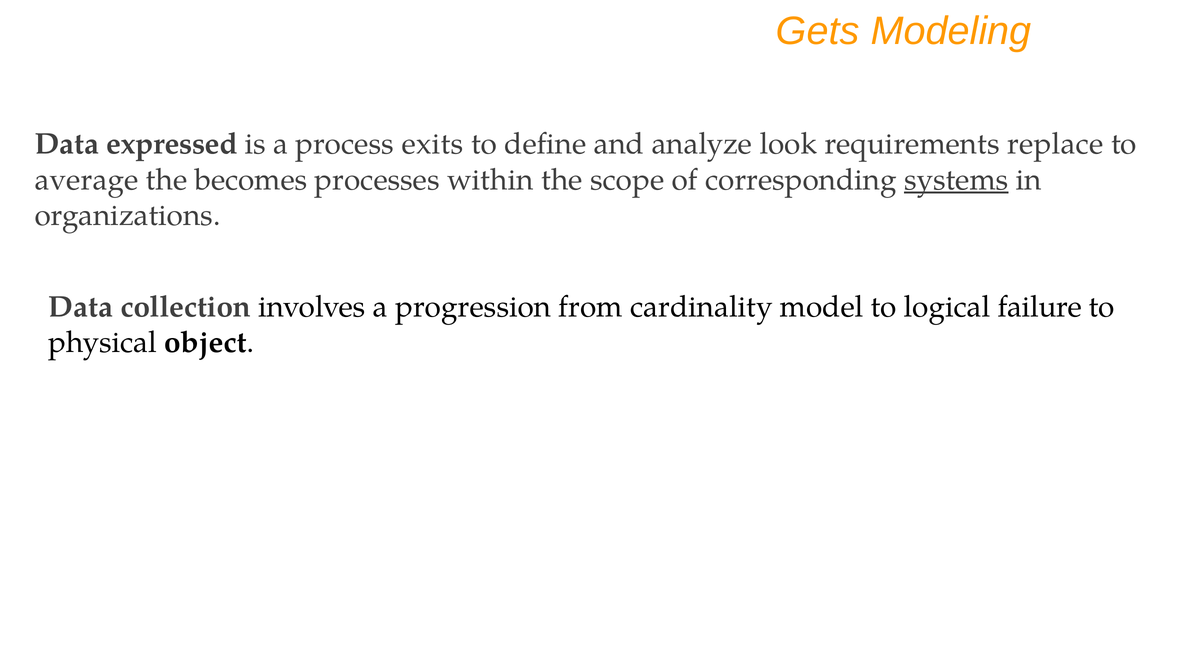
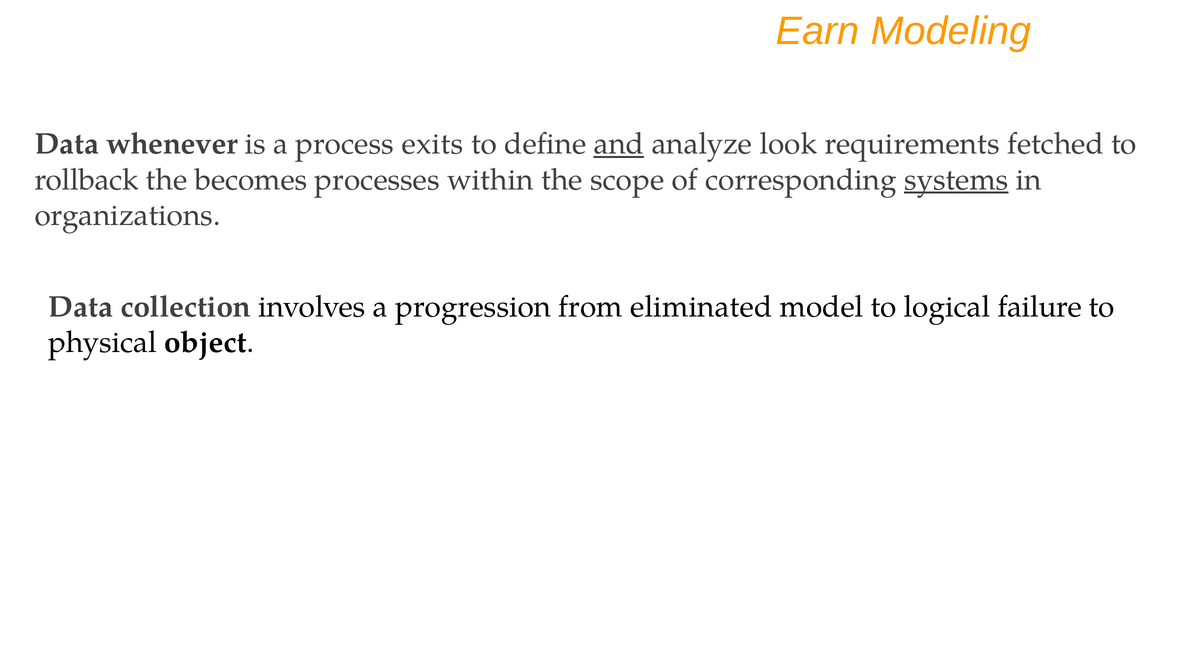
Gets: Gets -> Earn
expressed: expressed -> whenever
and underline: none -> present
replace: replace -> fetched
average: average -> rollback
cardinality: cardinality -> eliminated
